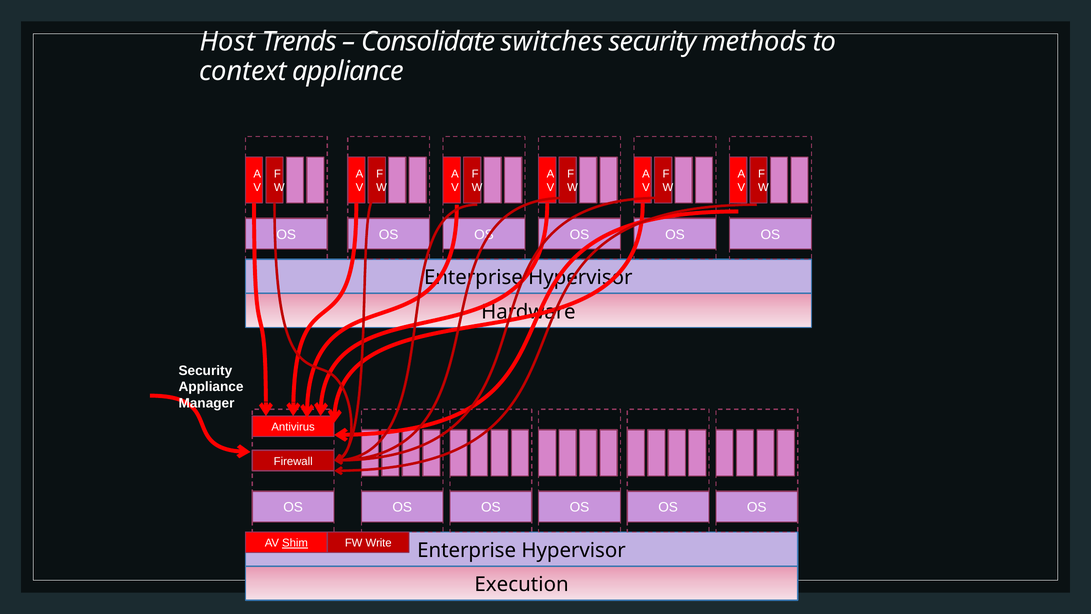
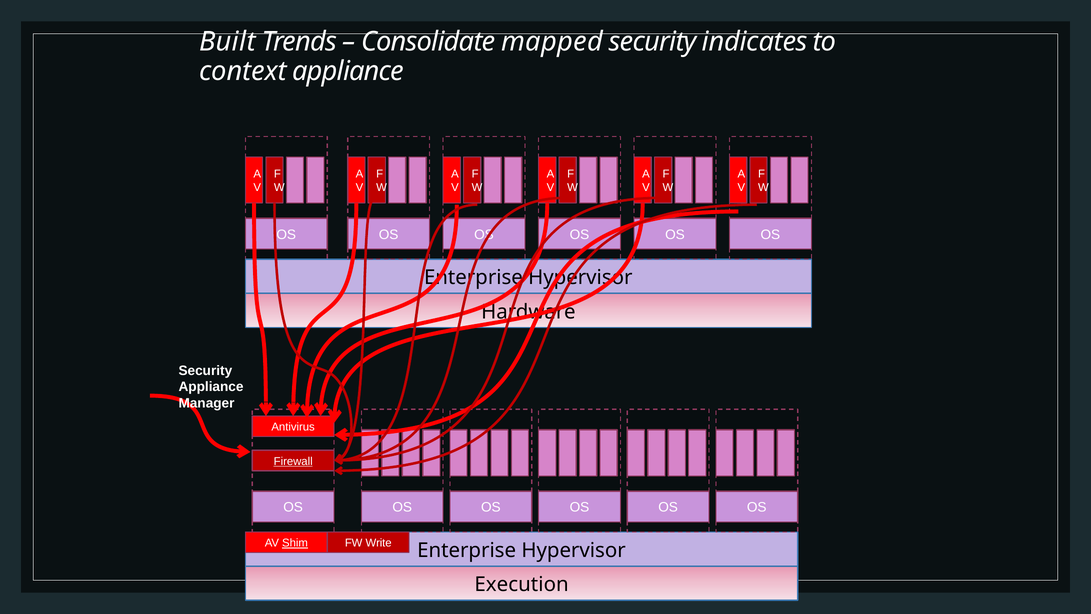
Host: Host -> Built
switches: switches -> mapped
methods: methods -> indicates
Firewall underline: none -> present
